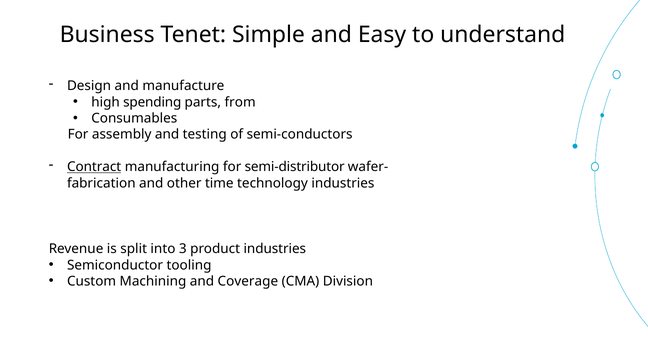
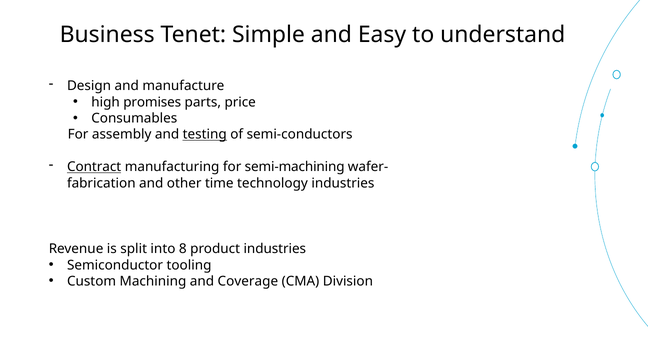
spending: spending -> promises
from: from -> price
testing underline: none -> present
semi-distributor: semi-distributor -> semi-machining
3: 3 -> 8
